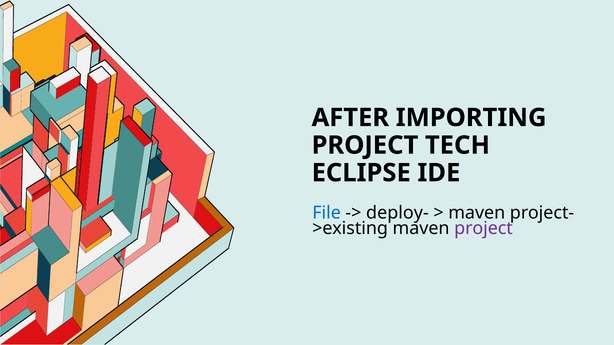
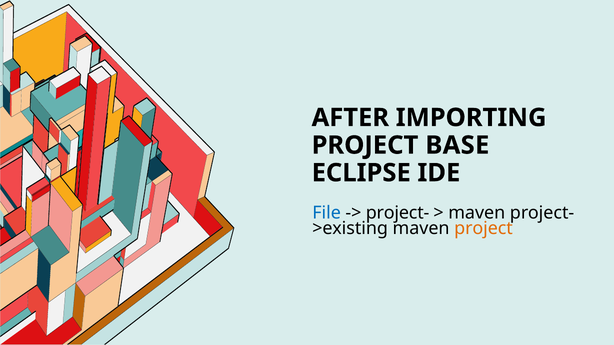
TECH: TECH -> BASE
deploy- at (397, 213): deploy- -> project-
project at (484, 228) colour: purple -> orange
